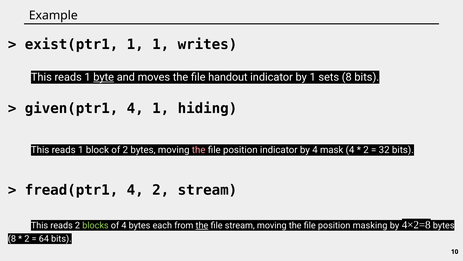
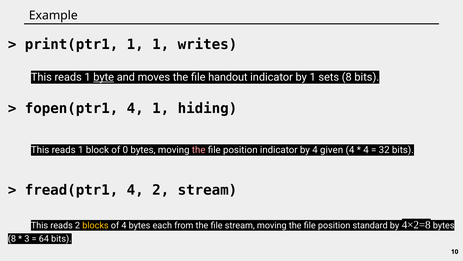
exist(ptr1: exist(ptr1 -> print(ptr1
given(ptr1: given(ptr1 -> fopen(ptr1
of 2: 2 -> 0
mask: mask -> given
2 at (366, 150): 2 -> 4
blocks colour: light green -> yellow
the at (202, 225) underline: present -> none
masking: masking -> standard
2 at (27, 238): 2 -> 3
